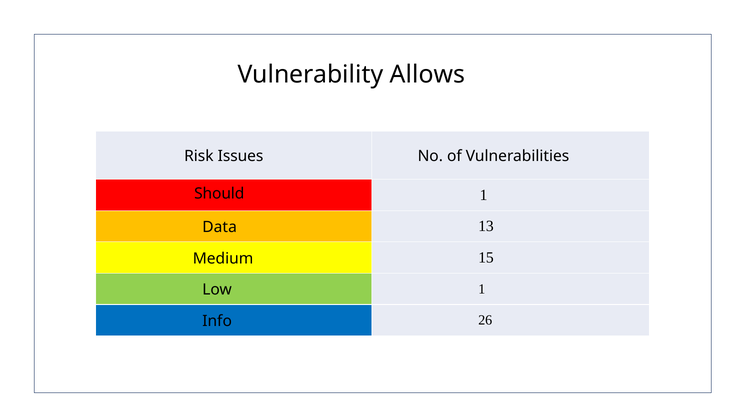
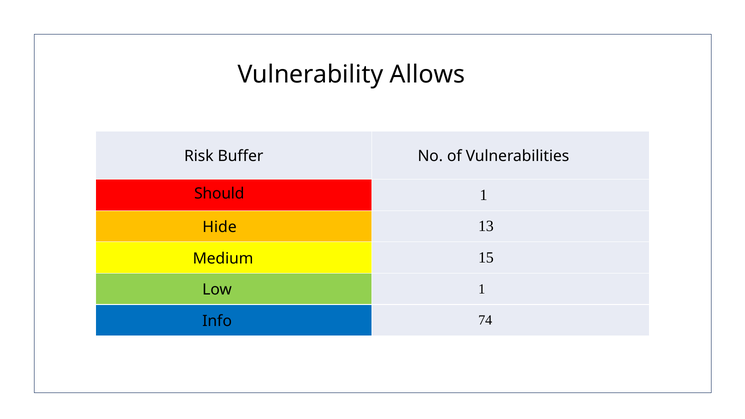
Issues: Issues -> Buffer
Data: Data -> Hide
26: 26 -> 74
